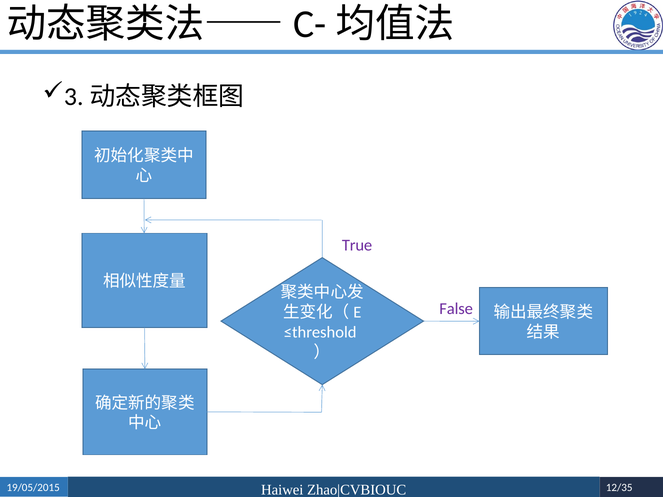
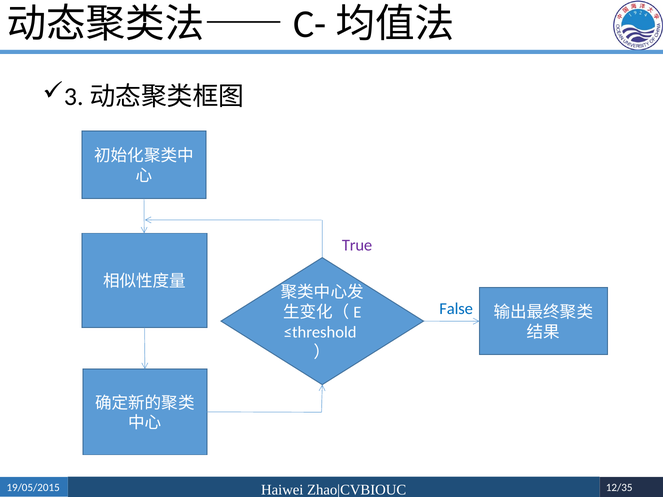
False colour: purple -> blue
